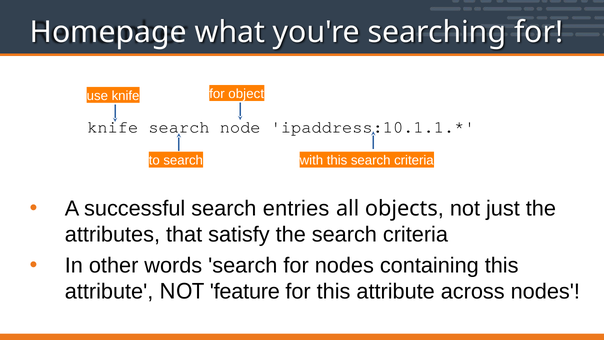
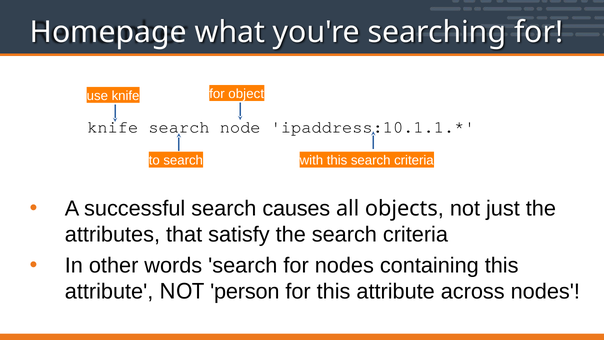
entries: entries -> causes
feature: feature -> person
